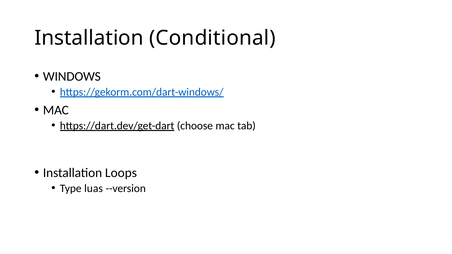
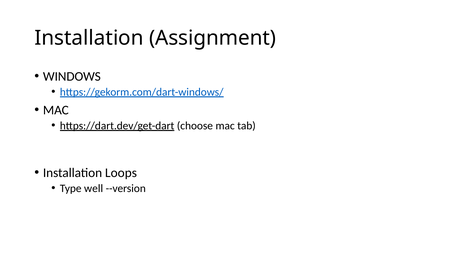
Conditional: Conditional -> Assignment
luas: luas -> well
